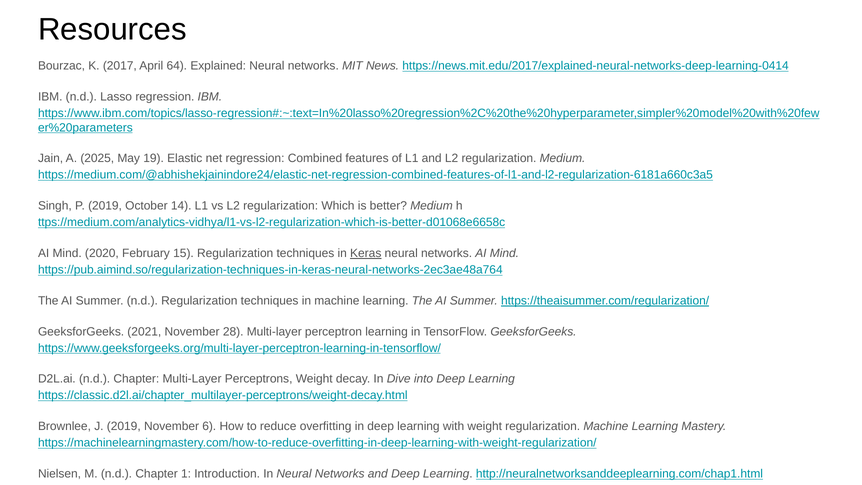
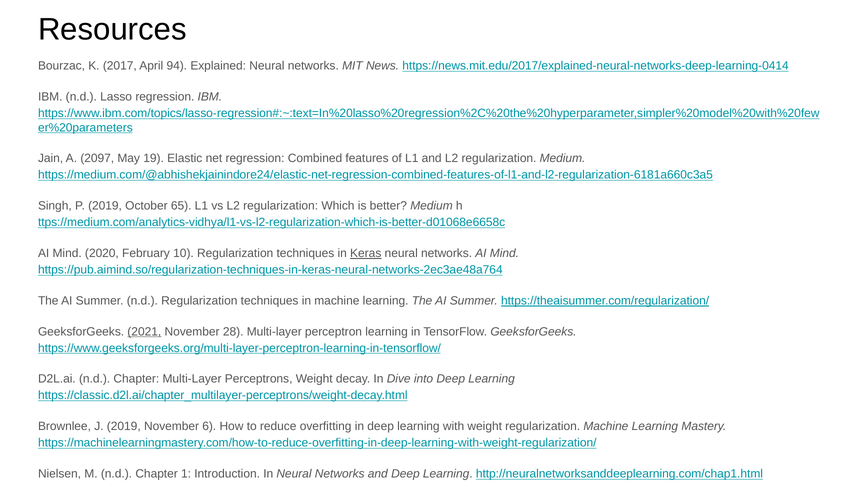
64: 64 -> 94
2025: 2025 -> 2097
14: 14 -> 65
15: 15 -> 10
2021 underline: none -> present
